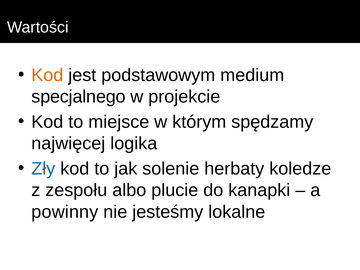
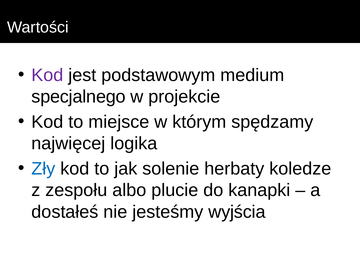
Kod at (47, 75) colour: orange -> purple
powinny: powinny -> dostałeś
lokalne: lokalne -> wyjścia
